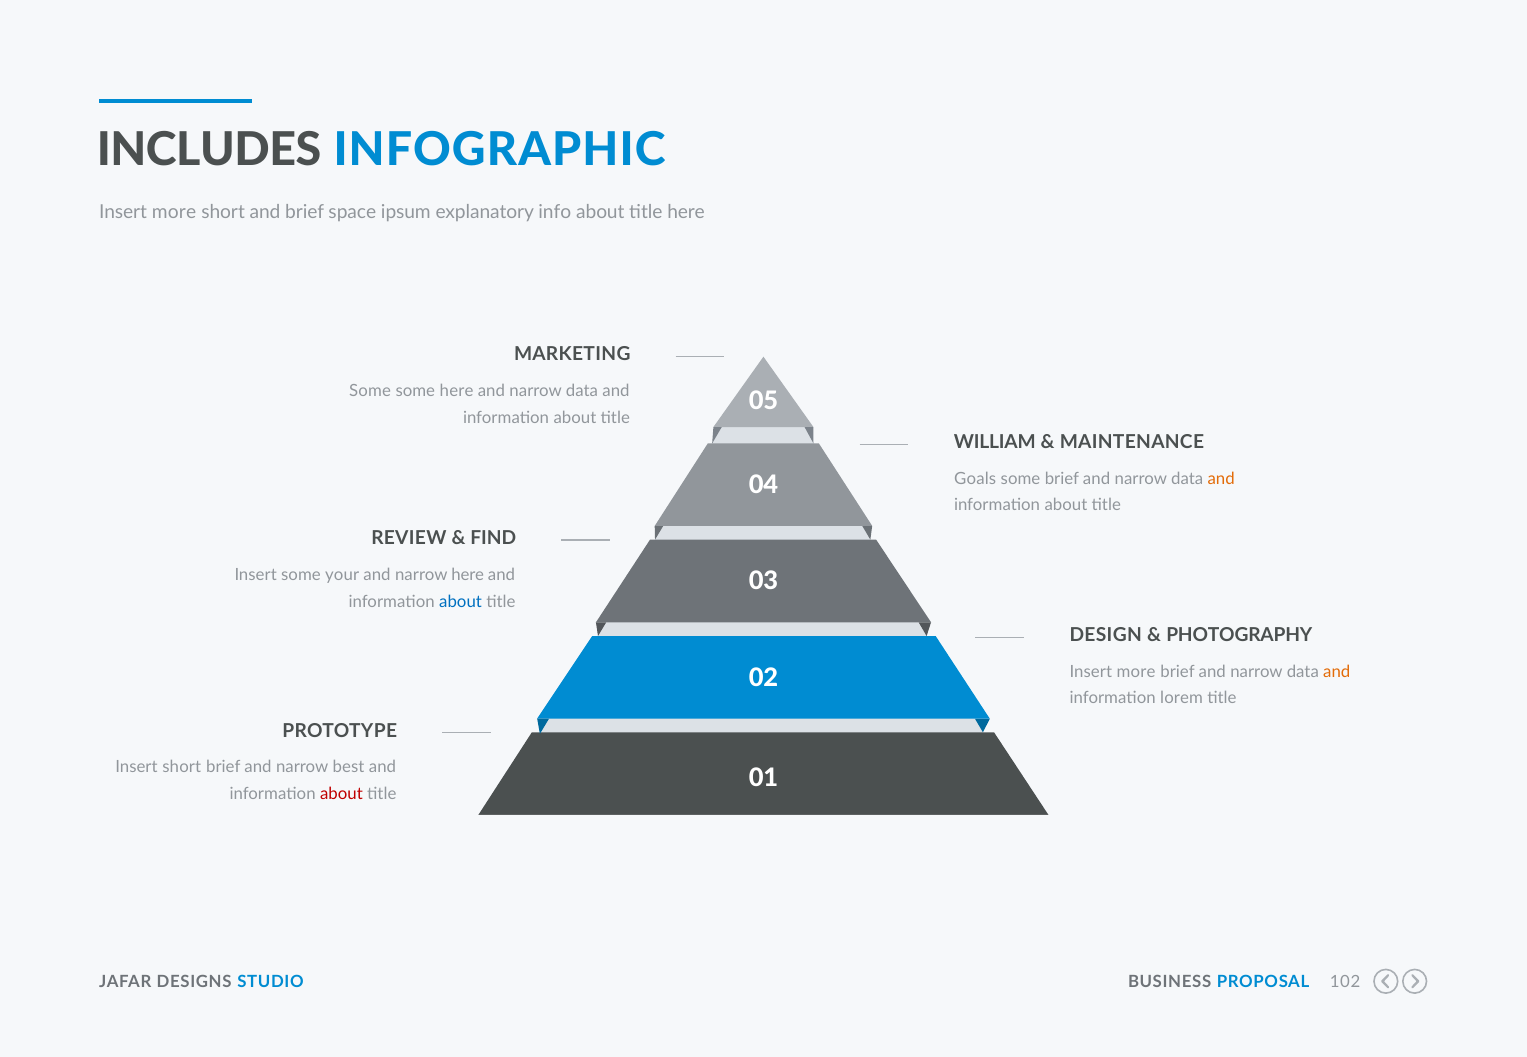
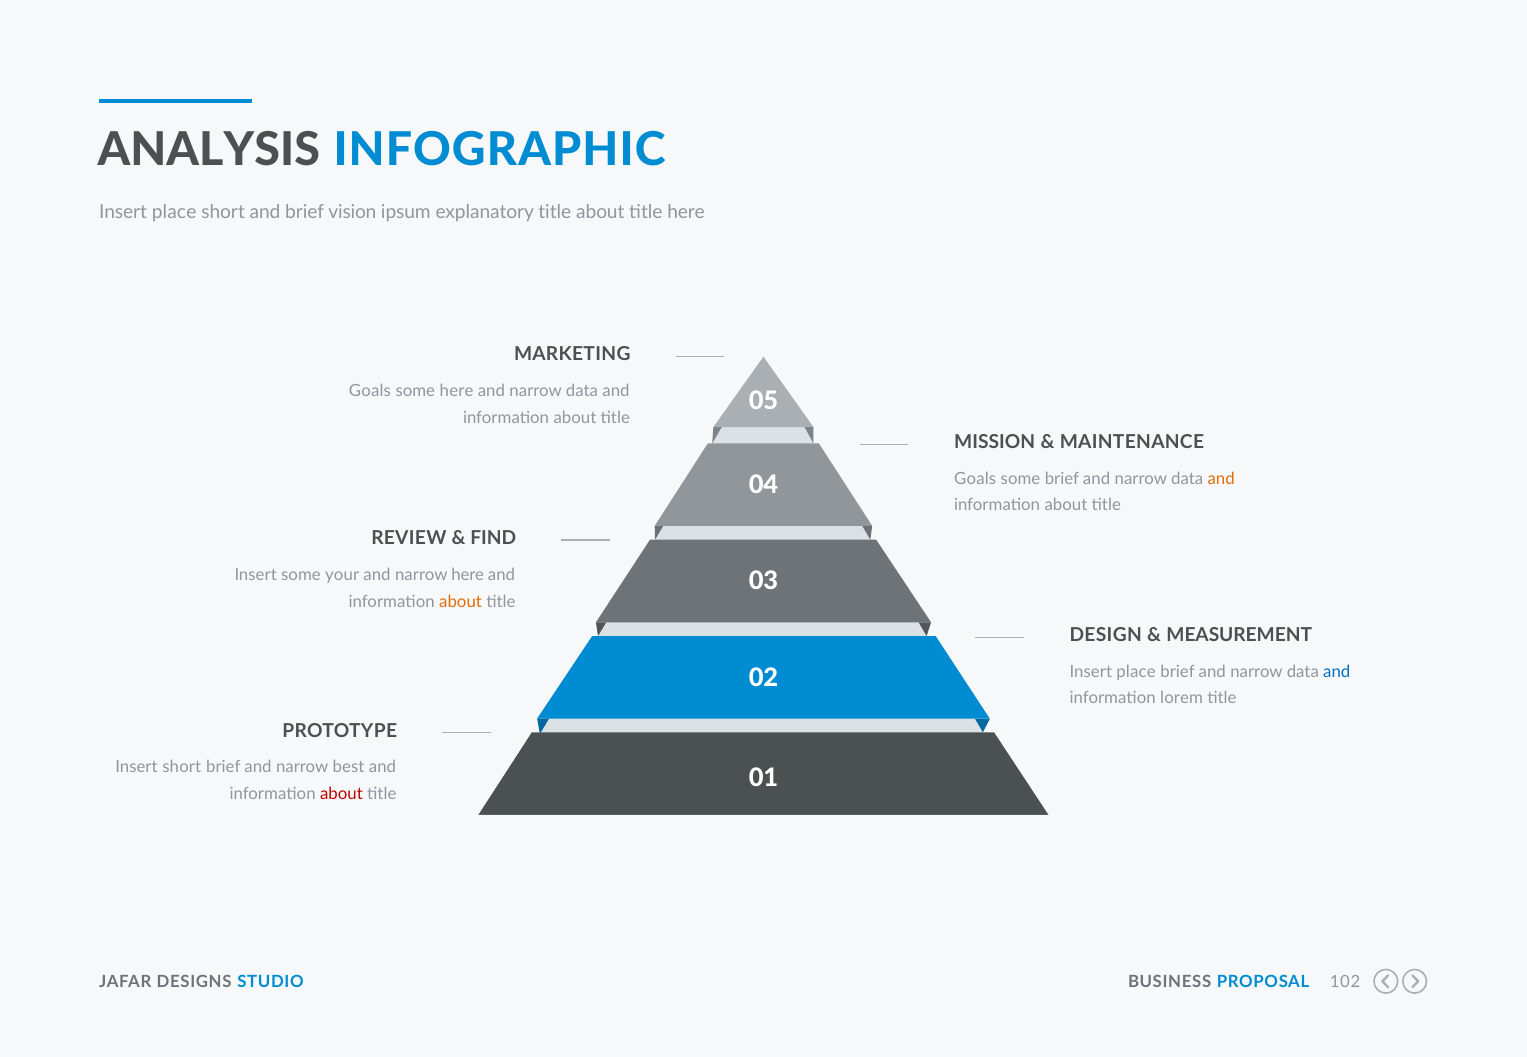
INCLUDES: INCLUDES -> ANALYSIS
more at (174, 212): more -> place
space: space -> vision
explanatory info: info -> title
Some at (370, 391): Some -> Goals
WILLIAM: WILLIAM -> MISSION
about at (461, 602) colour: blue -> orange
PHOTOGRAPHY: PHOTOGRAPHY -> MEASUREMENT
more at (1136, 672): more -> place
and at (1337, 672) colour: orange -> blue
